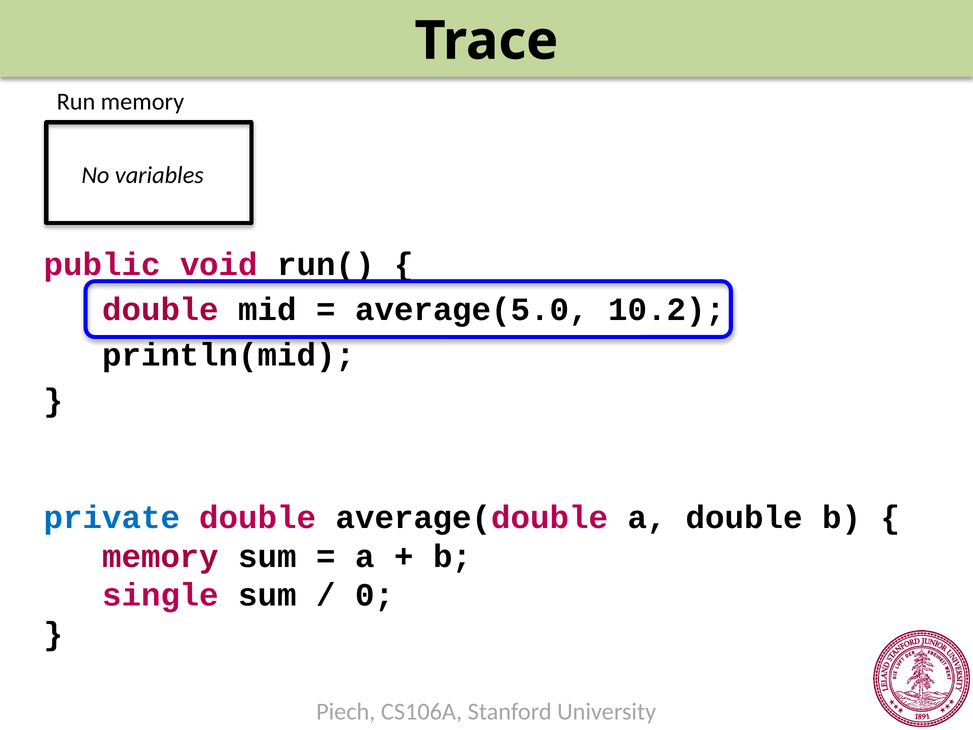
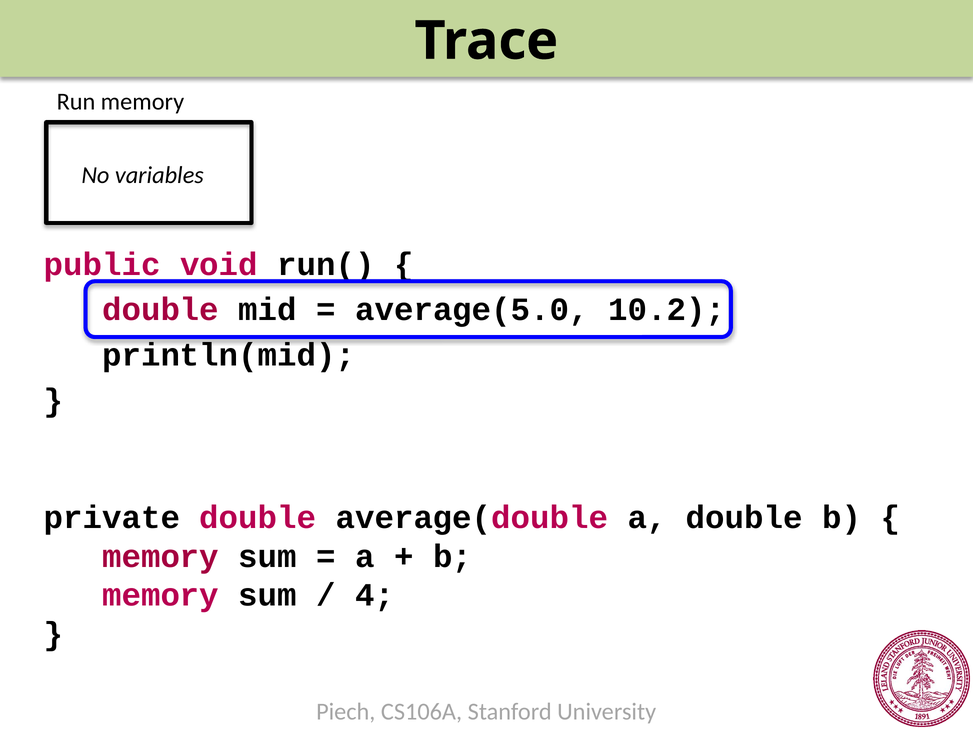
private colour: blue -> black
single at (161, 595): single -> memory
0: 0 -> 4
